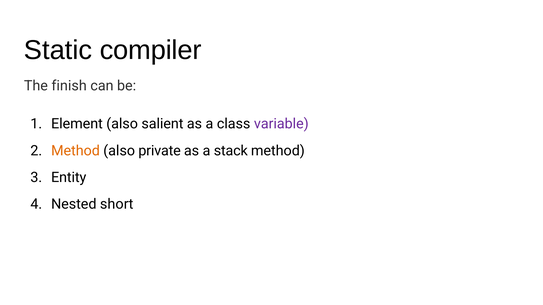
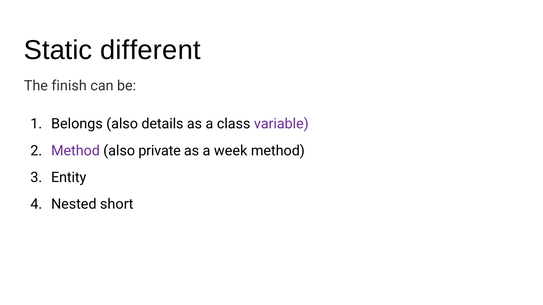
compiler: compiler -> different
Element: Element -> Belongs
salient: salient -> details
Method at (75, 151) colour: orange -> purple
stack: stack -> week
